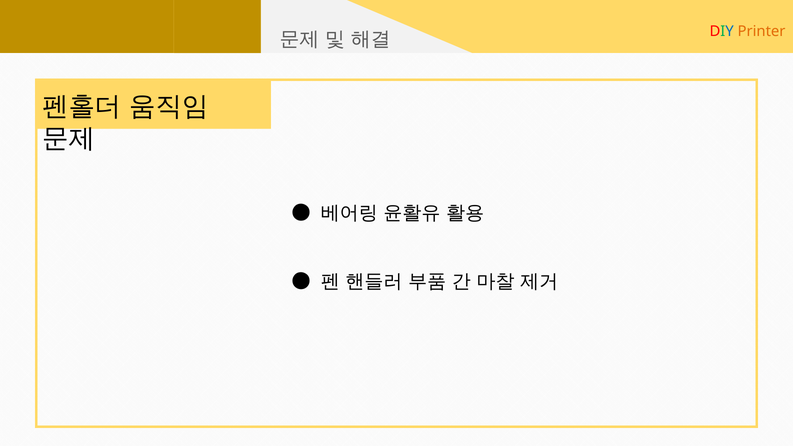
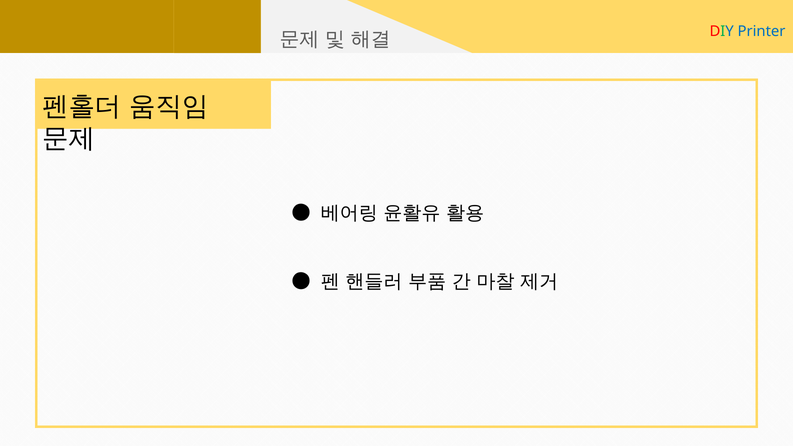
Printer colour: orange -> blue
